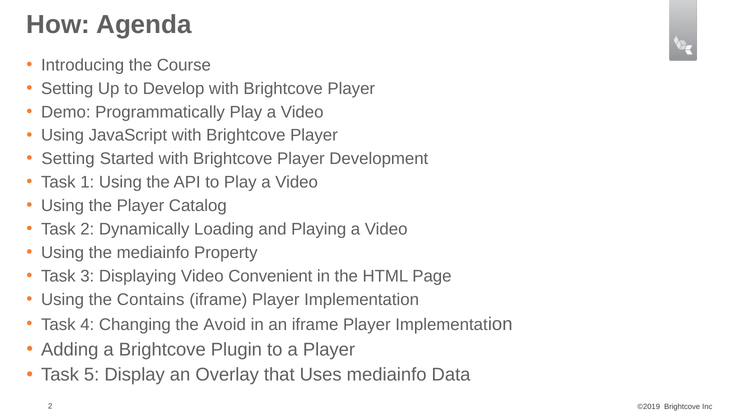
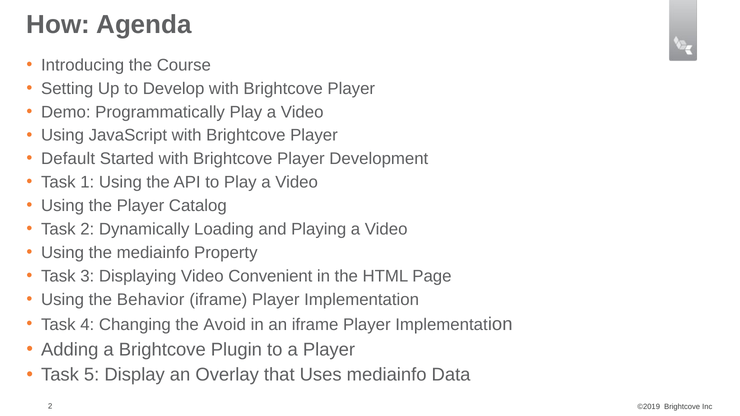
Setting at (68, 159): Setting -> Default
Contains: Contains -> Behavior
